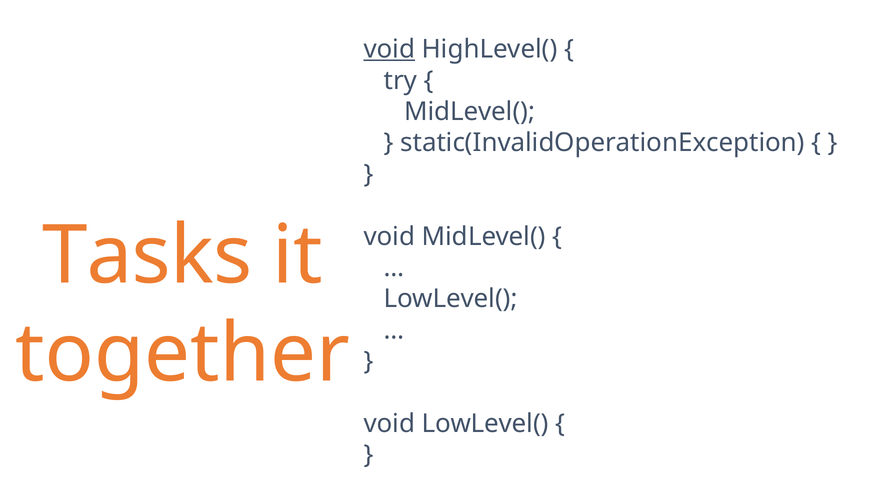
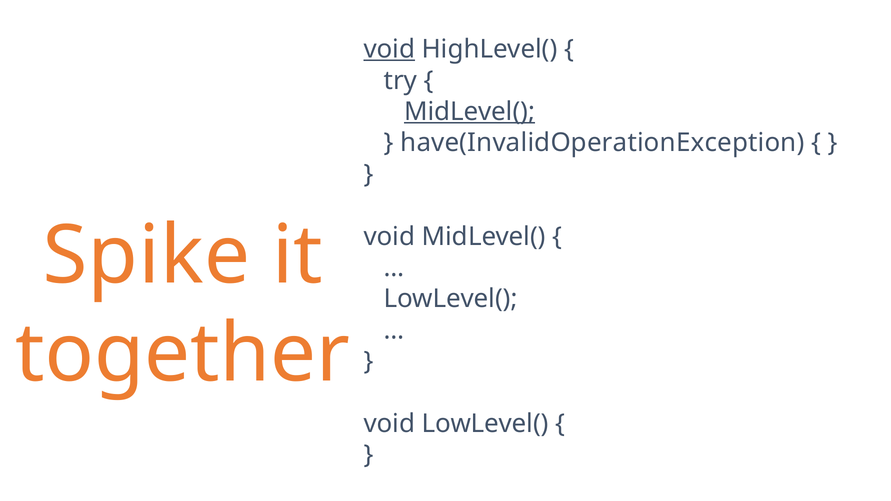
MidLevel( at (470, 112) underline: none -> present
static(InvalidOperationException: static(InvalidOperationException -> have(InvalidOperationException
Tasks: Tasks -> Spike
